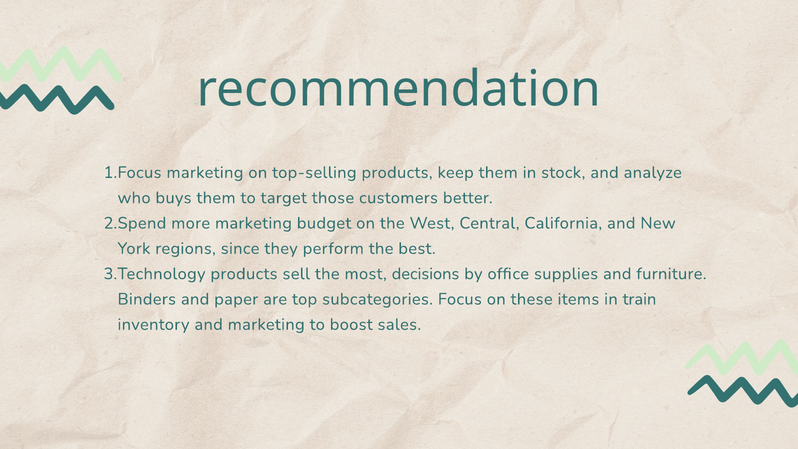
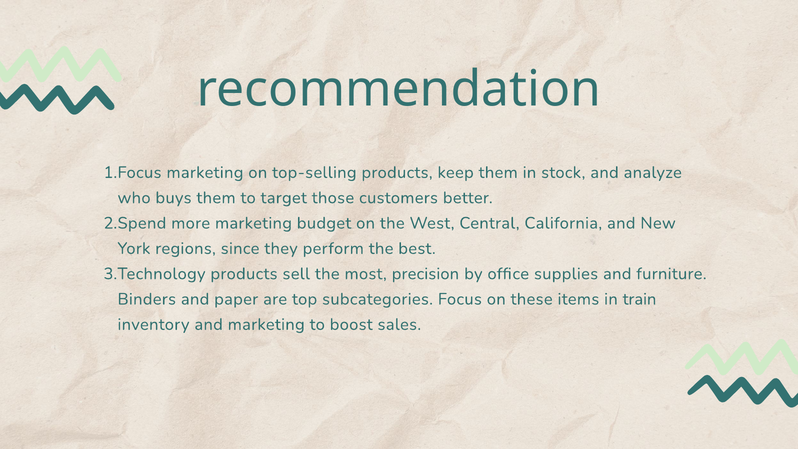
decisions: decisions -> precision
